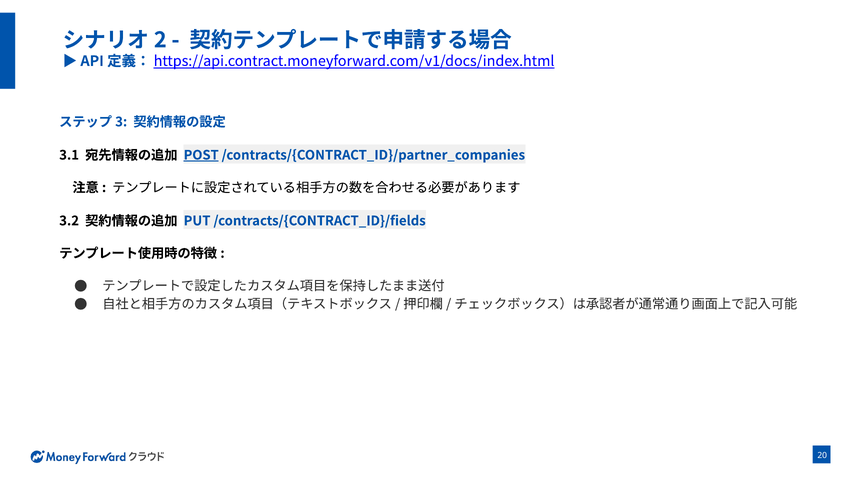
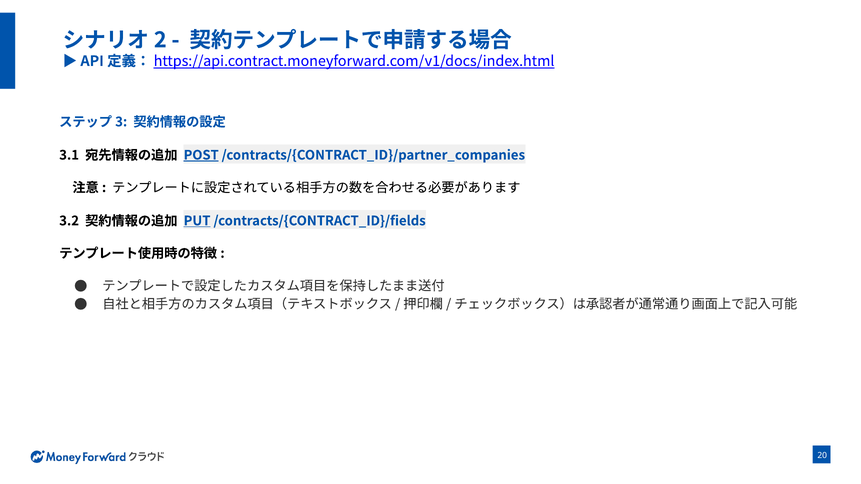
PUT underline: none -> present
